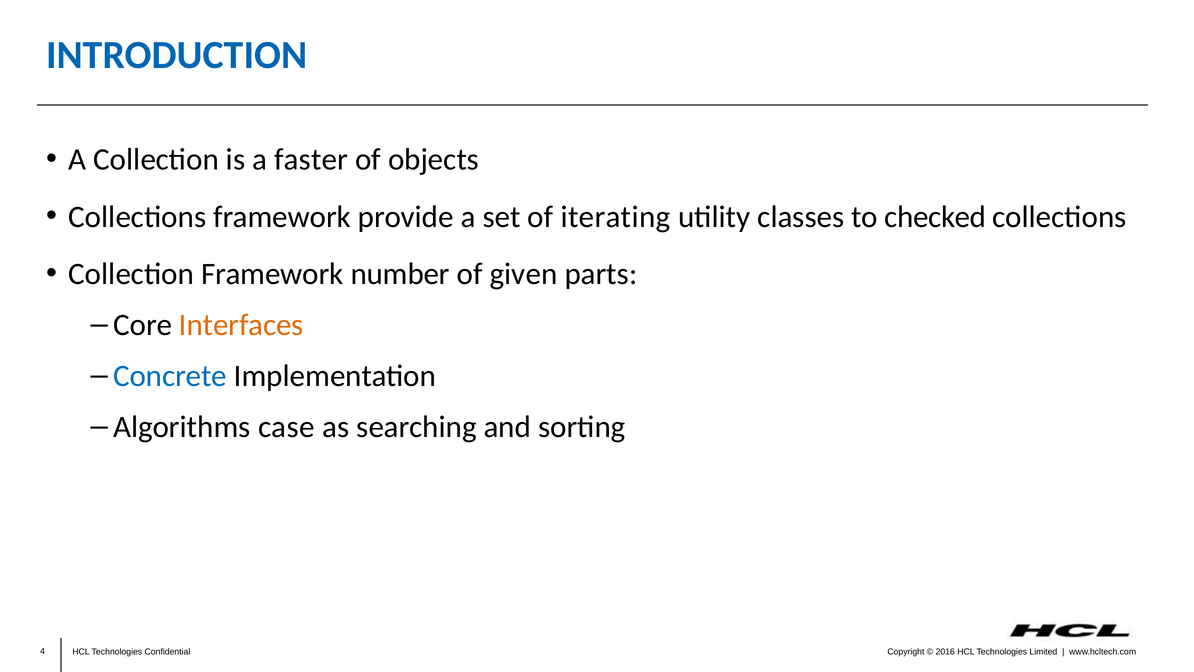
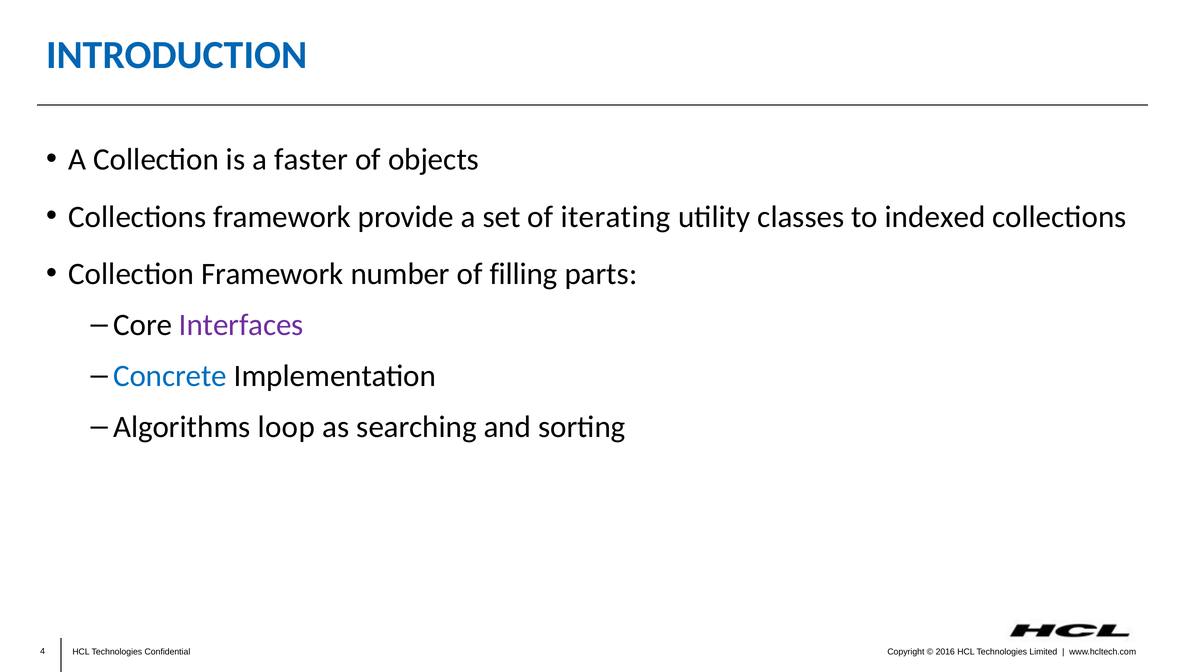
checked: checked -> indexed
given: given -> filling
Interfaces colour: orange -> purple
case: case -> loop
